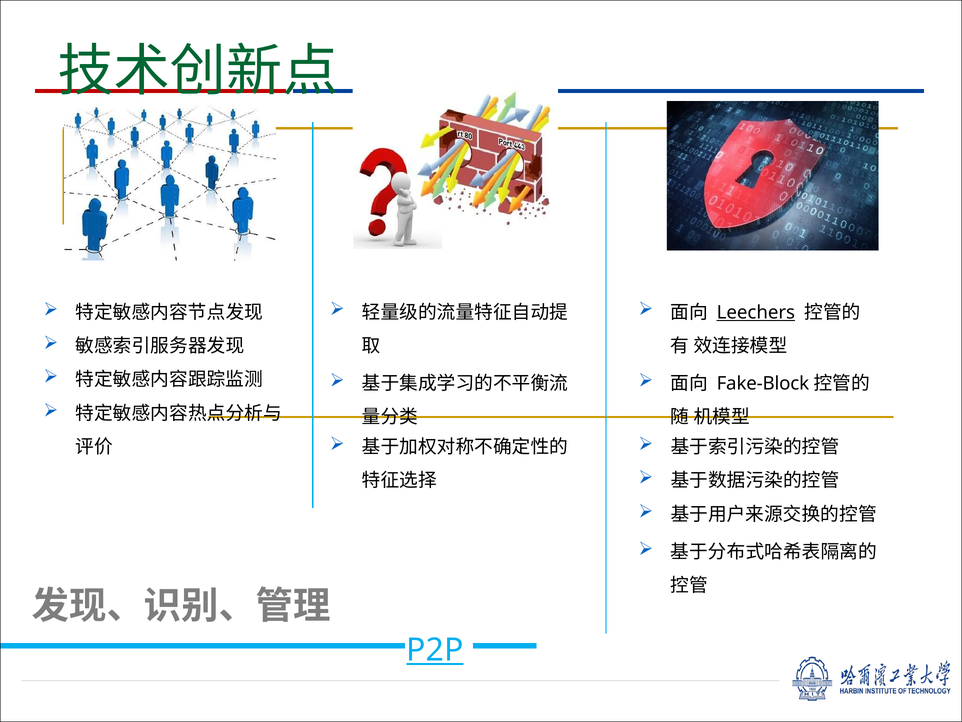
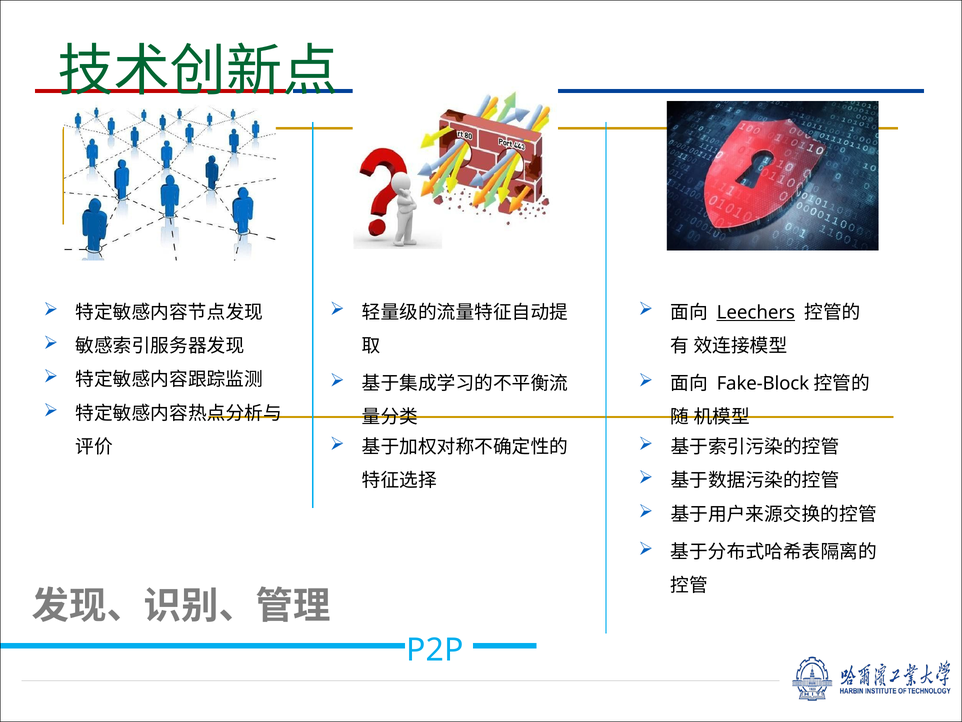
P2P underline: present -> none
